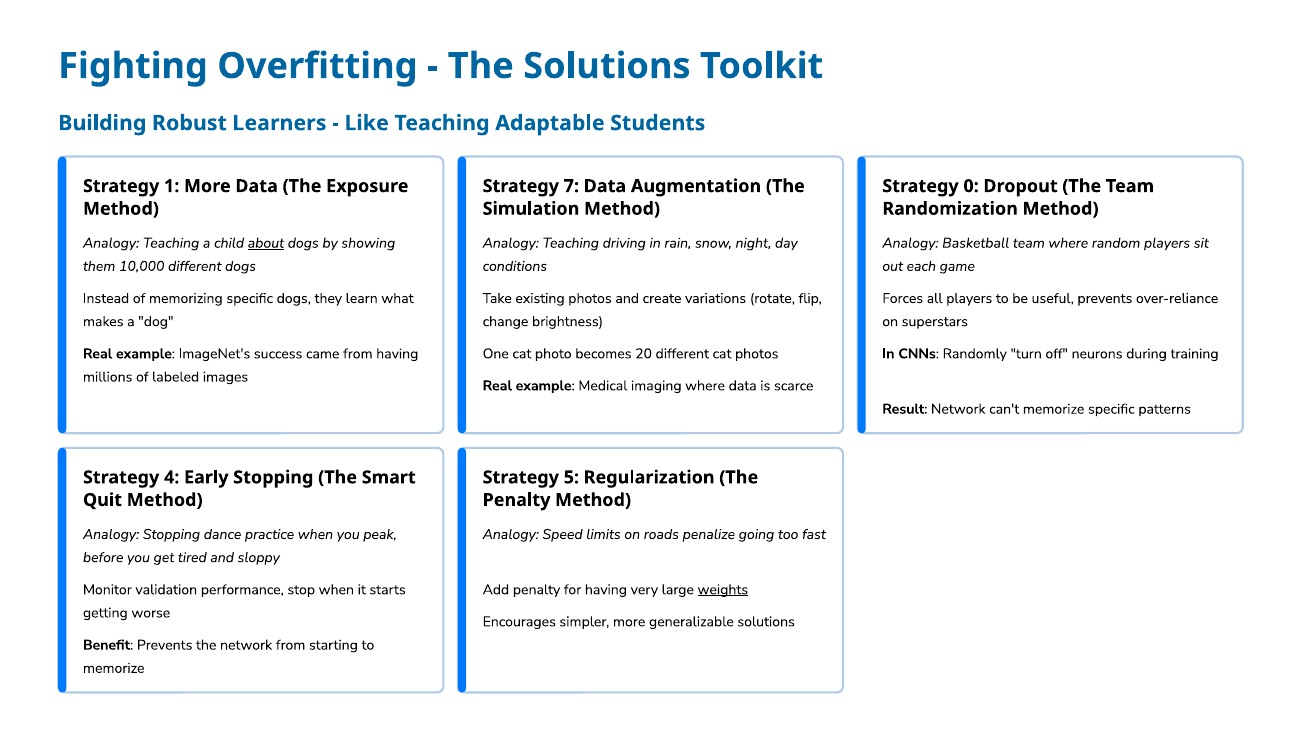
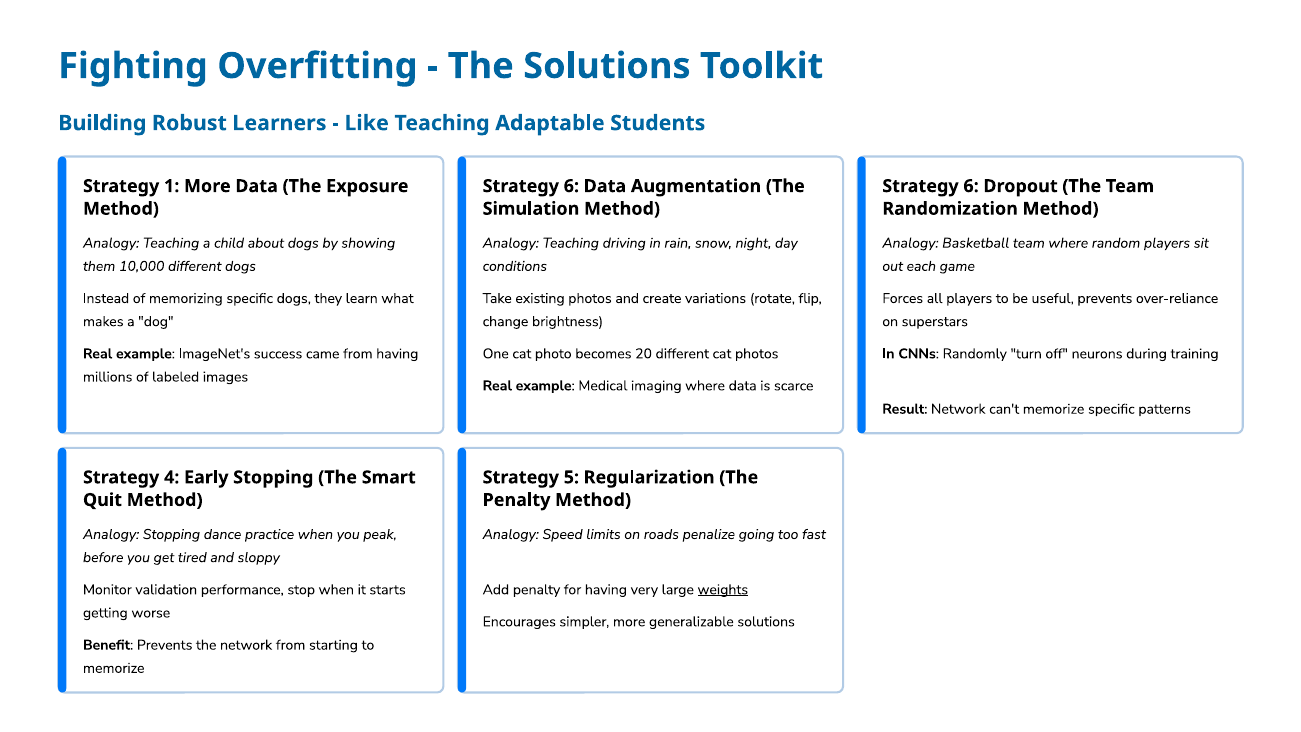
7 at (571, 186): 7 -> 6
0 at (971, 186): 0 -> 6
about underline: present -> none
